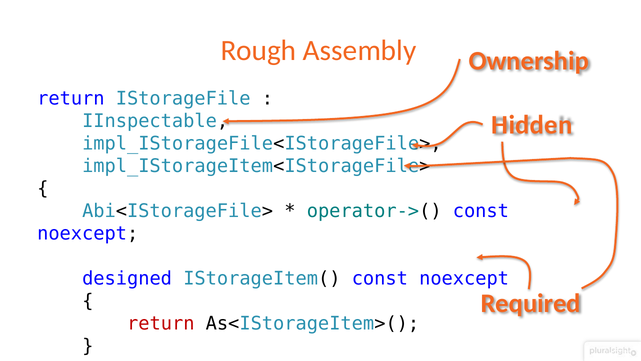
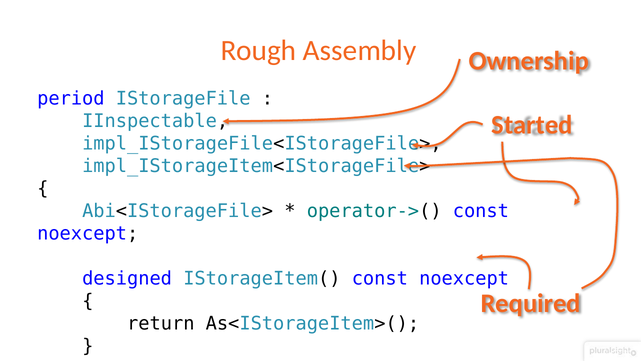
return at (71, 99): return -> period
Hidden: Hidden -> Started
return at (161, 323) colour: red -> black
